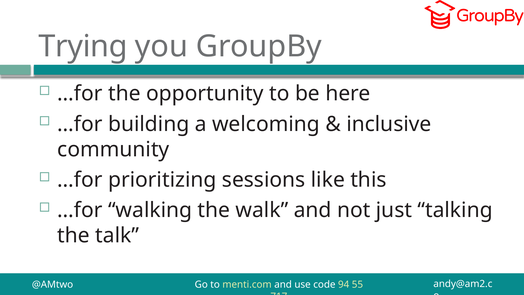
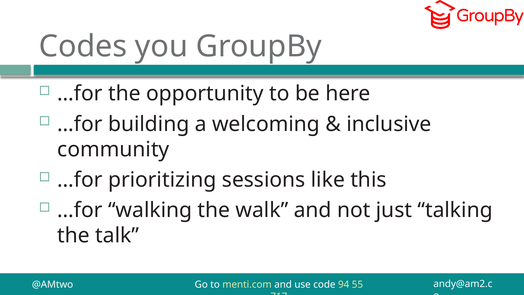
Trying: Trying -> Codes
